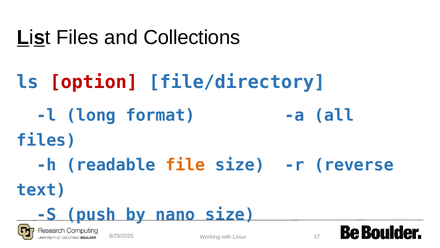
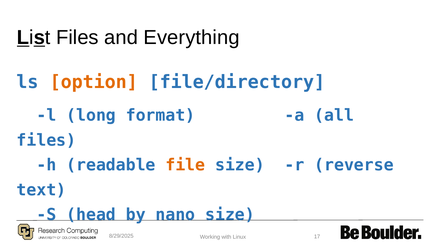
Collections: Collections -> Everything
option colour: red -> orange
push: push -> head
